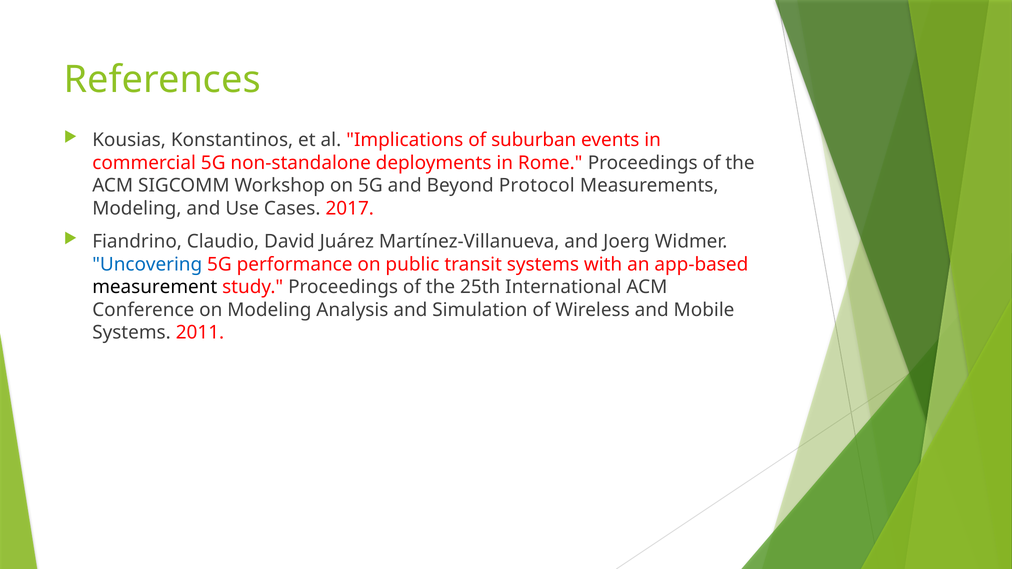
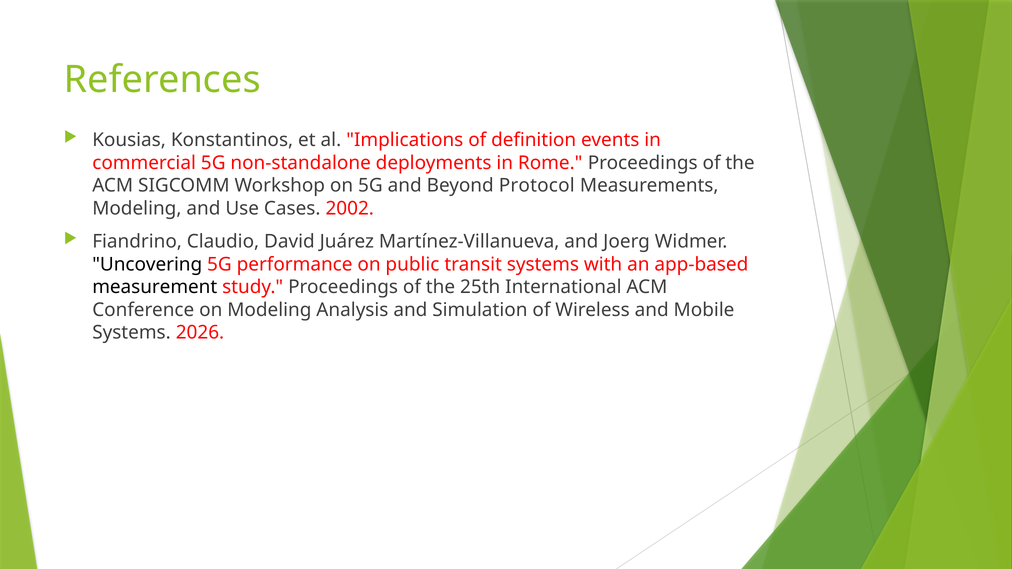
suburban: suburban -> definition
2017: 2017 -> 2002
Uncovering colour: blue -> black
2011: 2011 -> 2026
